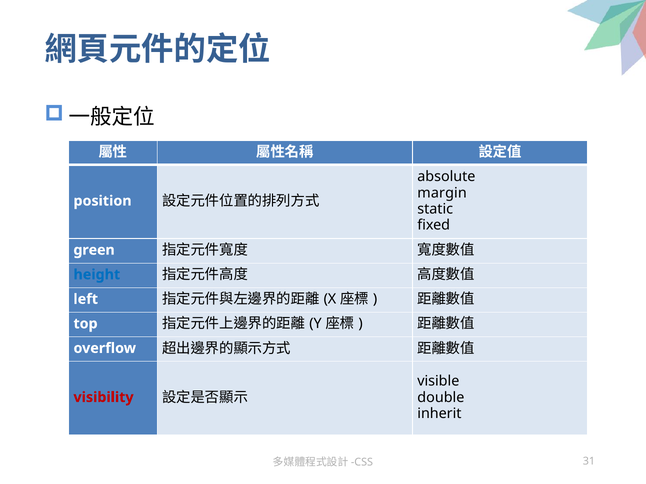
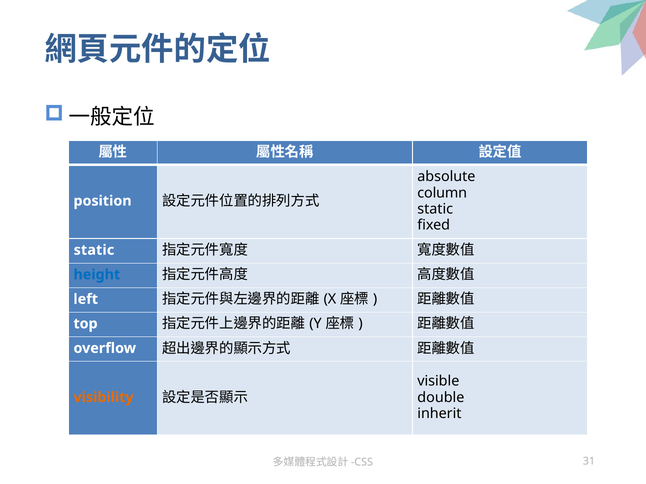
margin: margin -> column
green at (94, 250): green -> static
visibility colour: red -> orange
